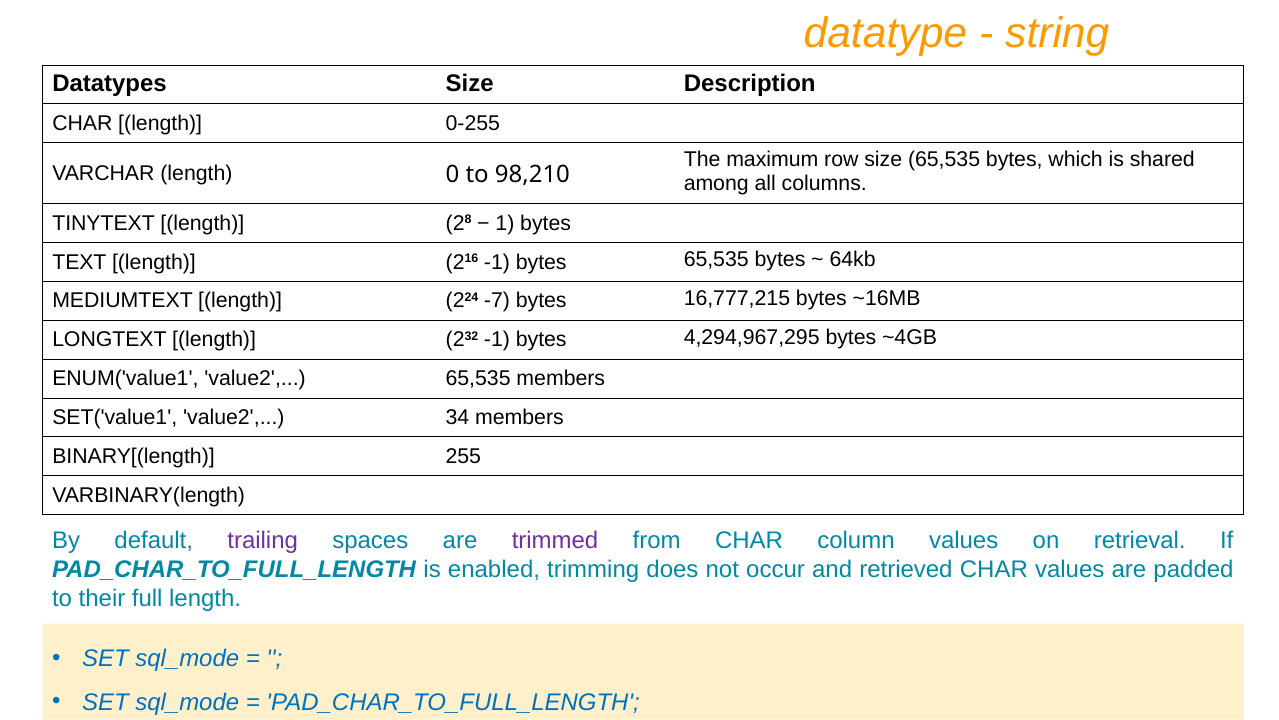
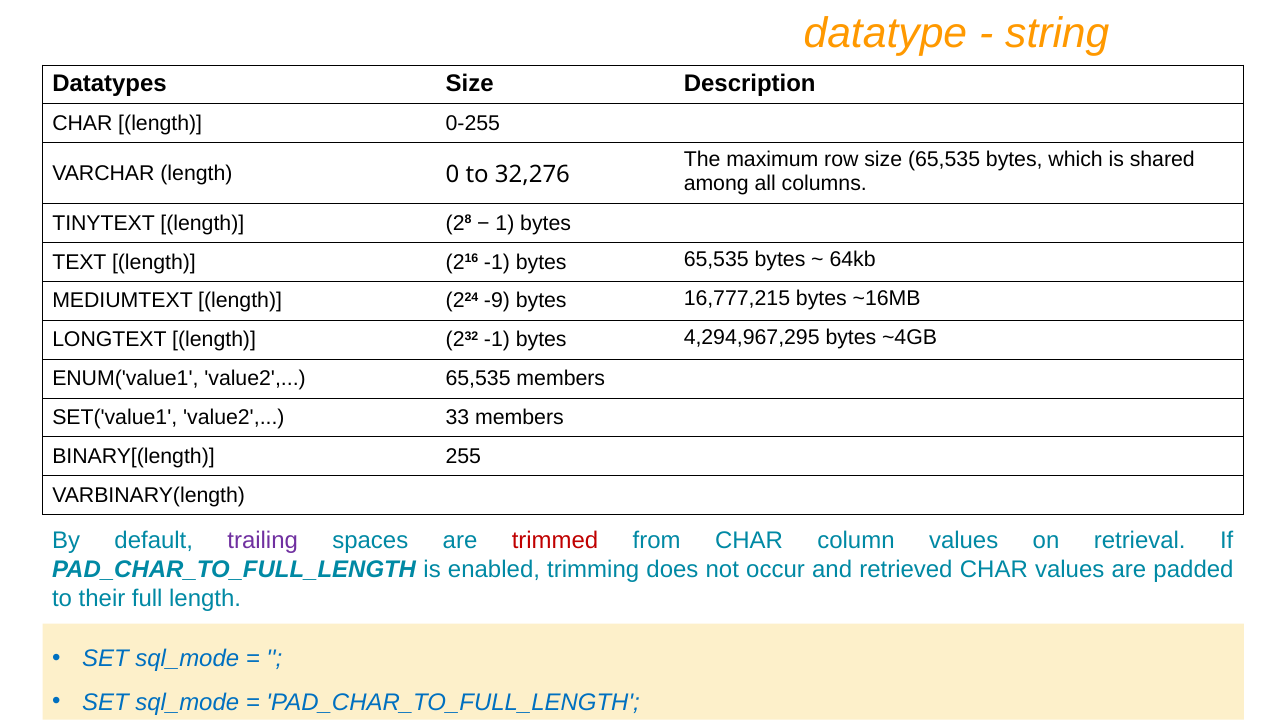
98,210: 98,210 -> 32,276
-7: -7 -> -9
34: 34 -> 33
trimmed colour: purple -> red
